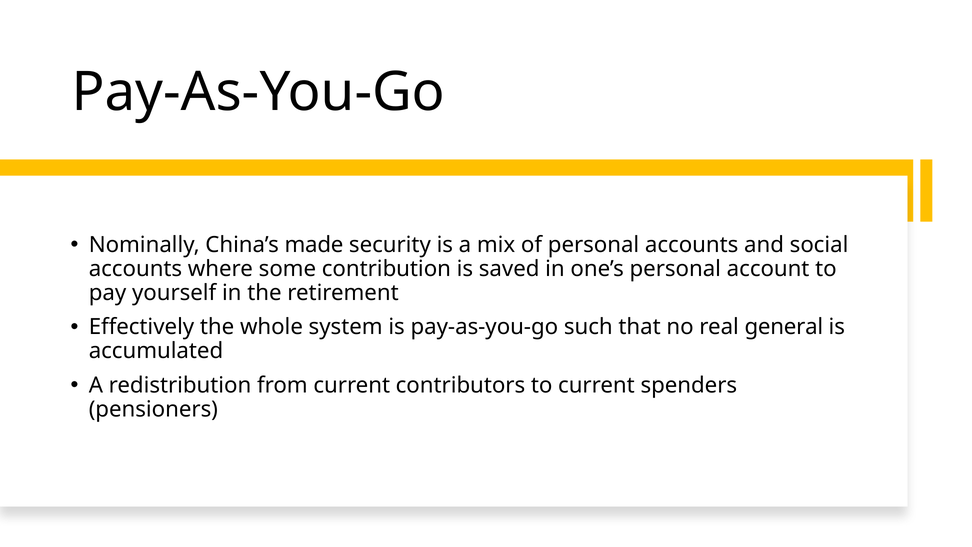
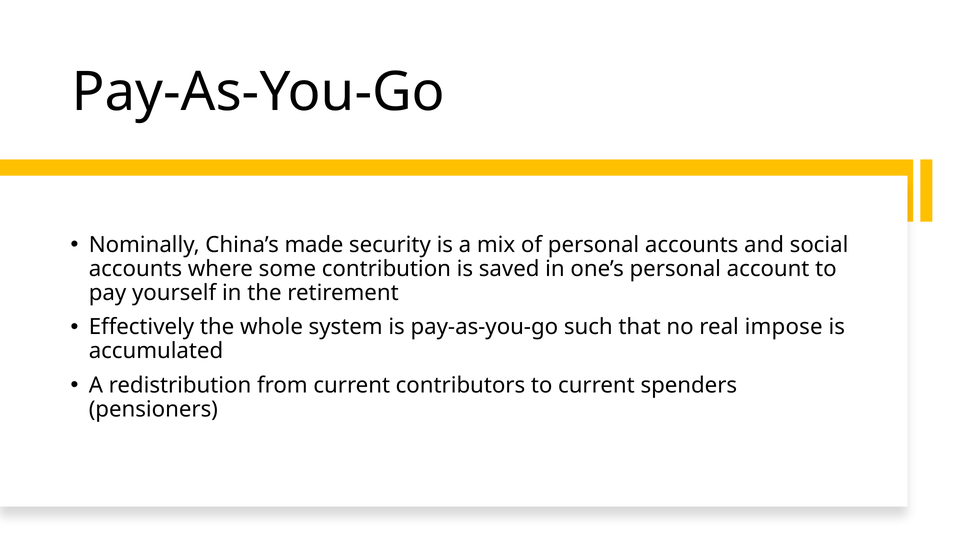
general: general -> impose
